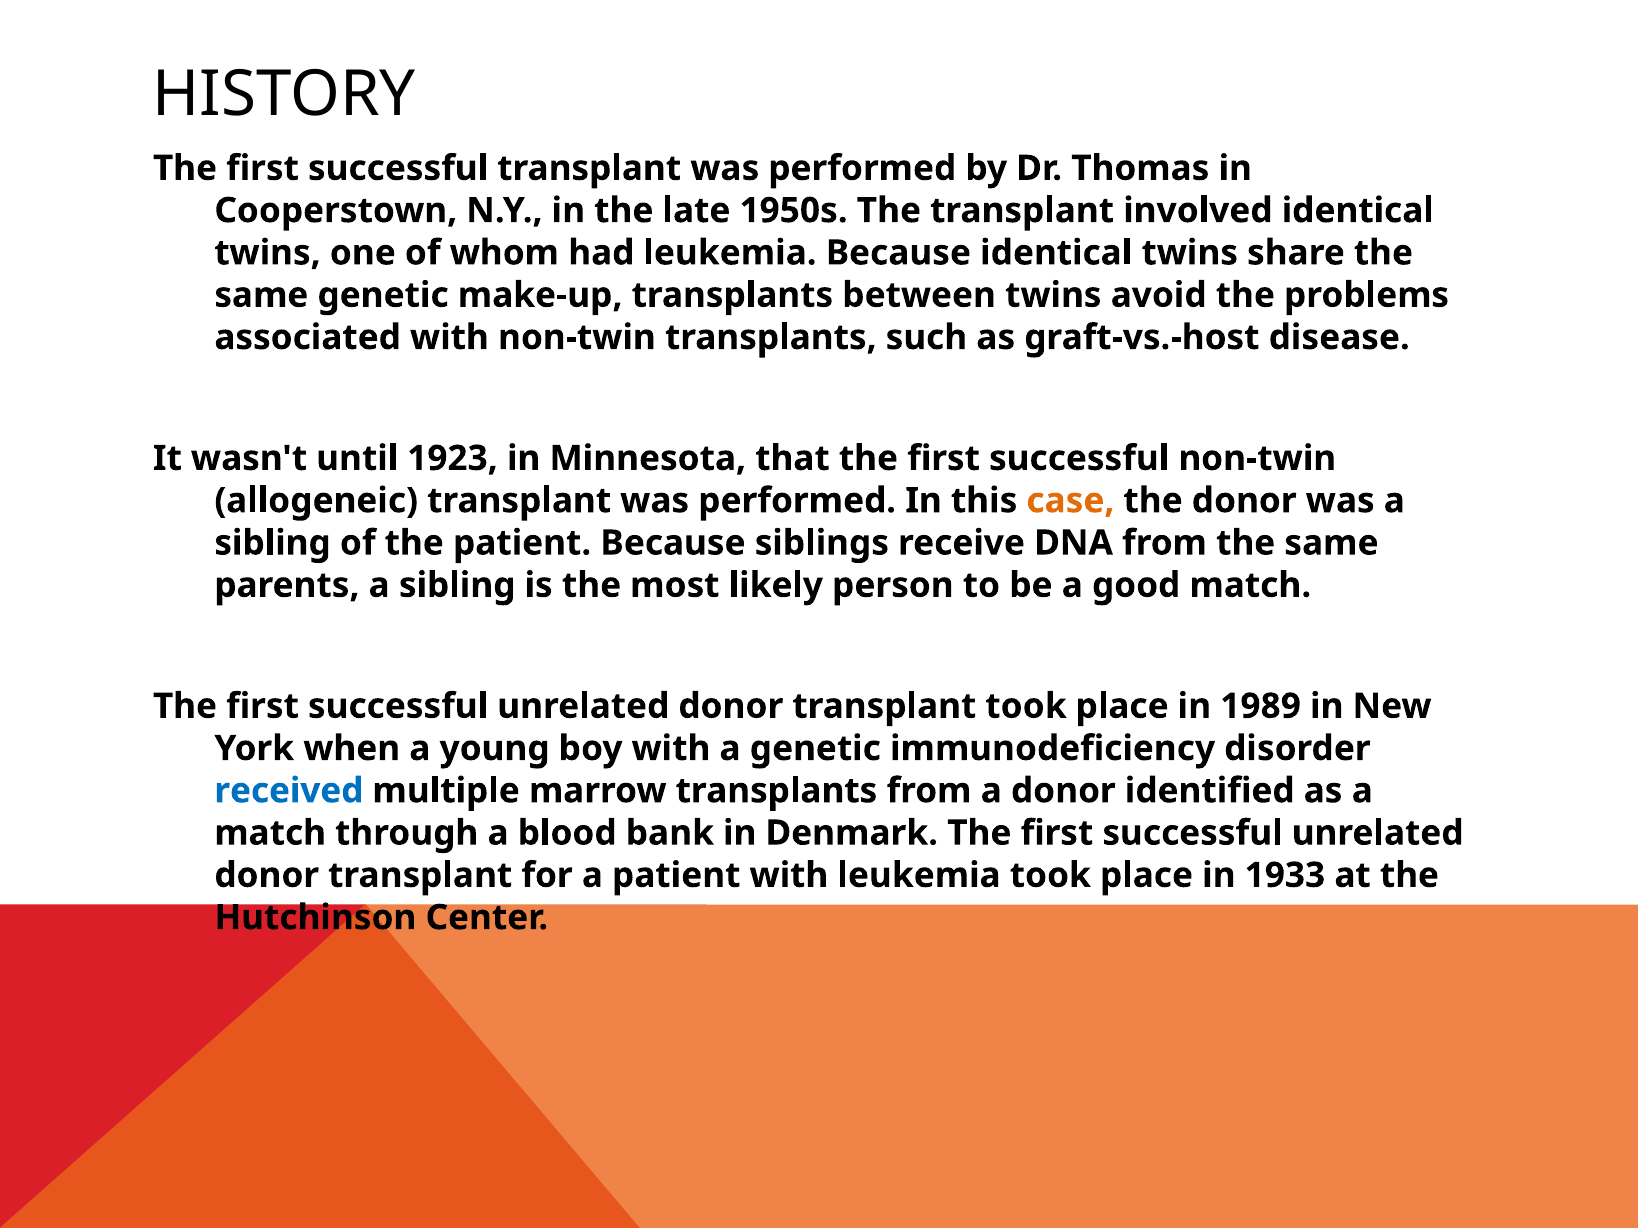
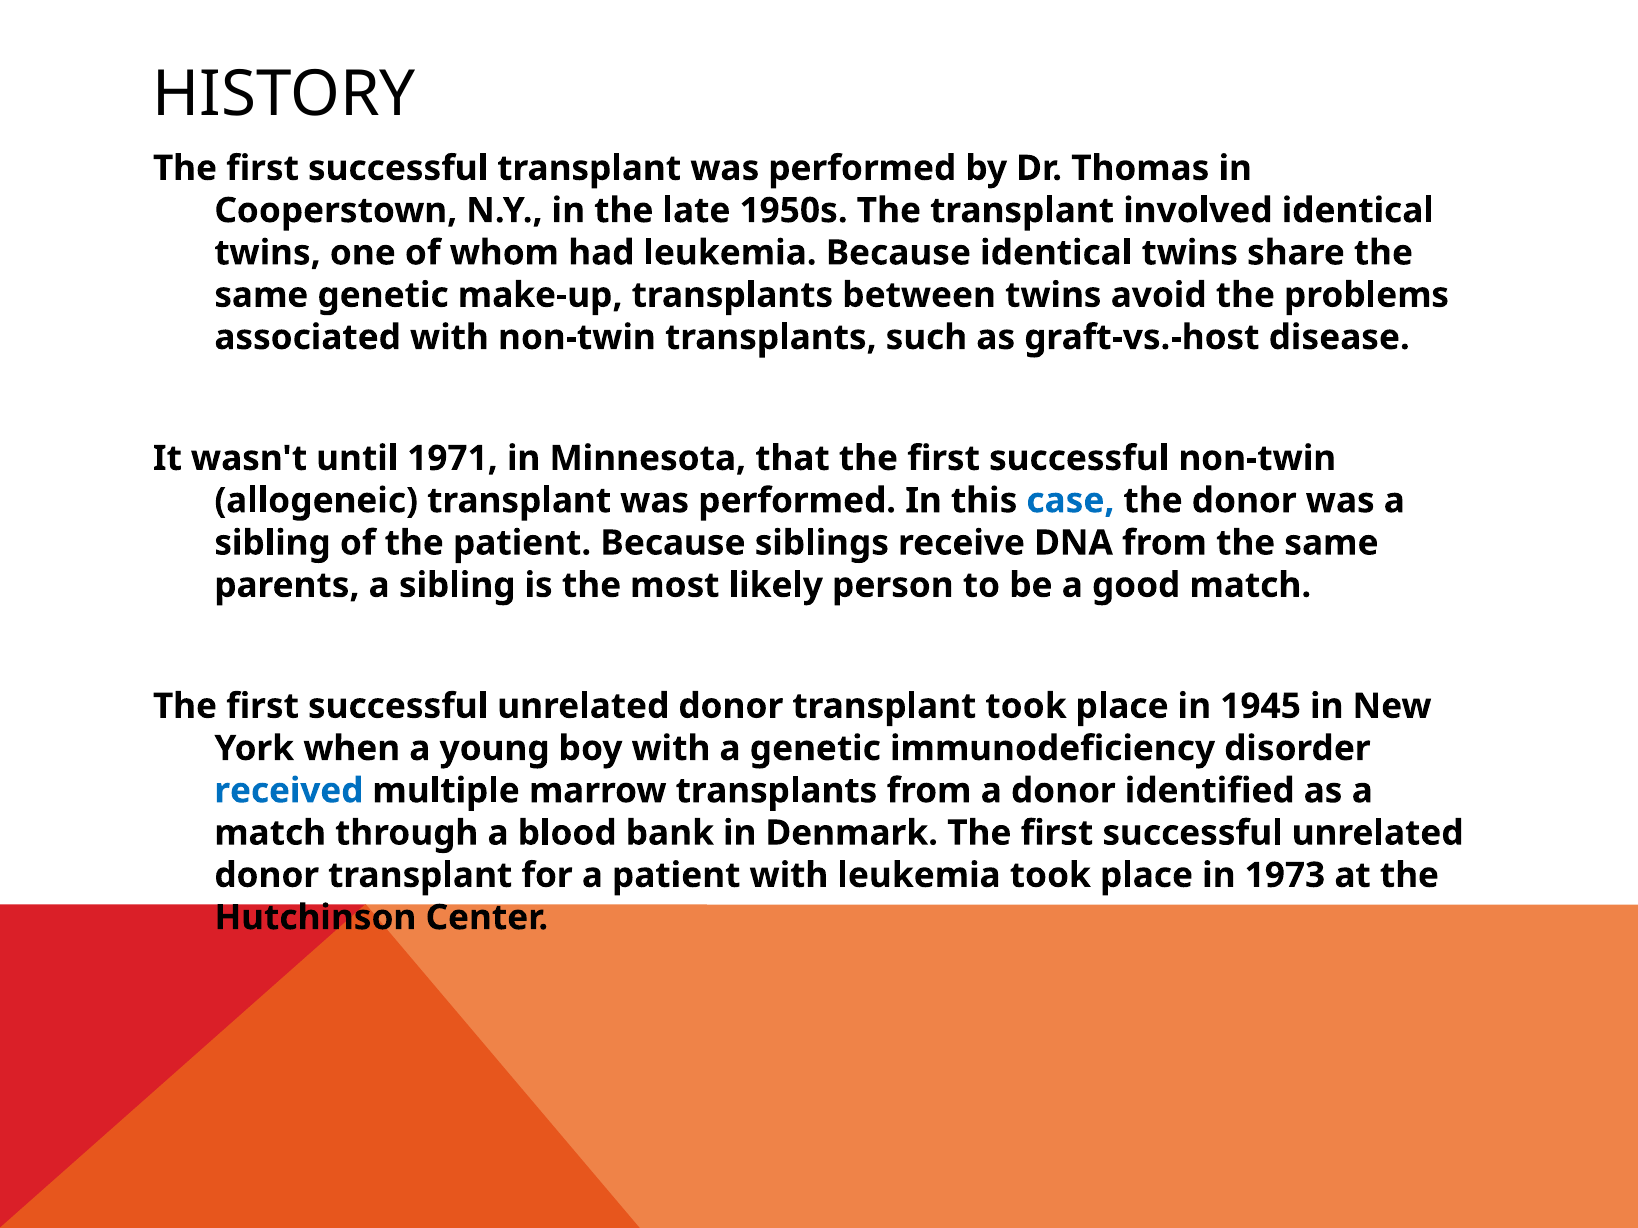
1923: 1923 -> 1971
case colour: orange -> blue
1989: 1989 -> 1945
1933: 1933 -> 1973
